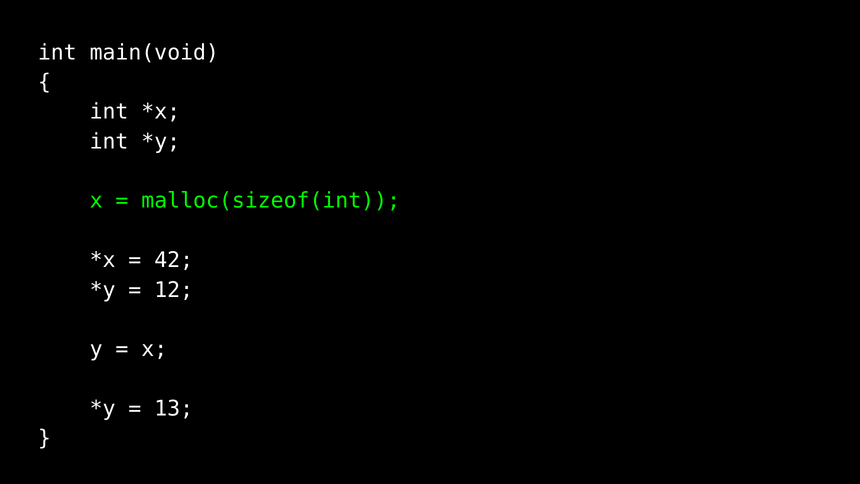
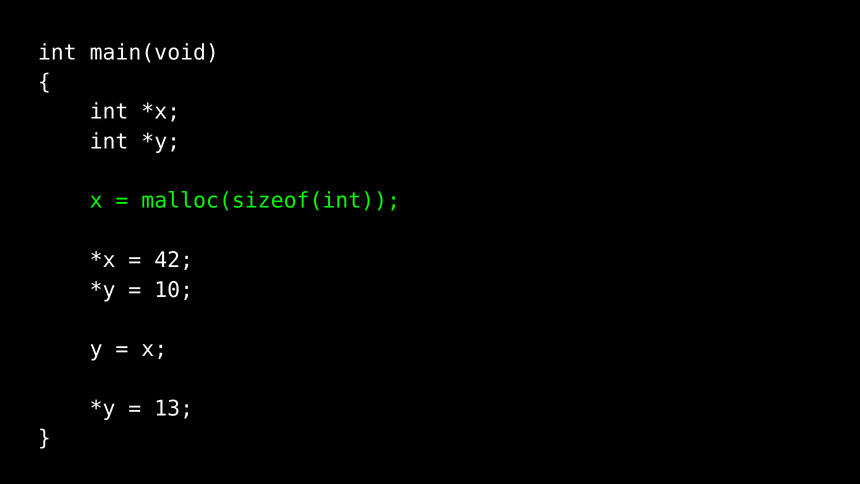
12: 12 -> 10
